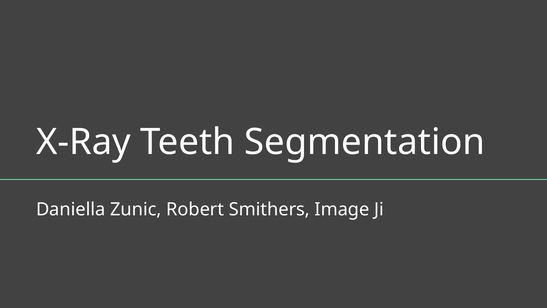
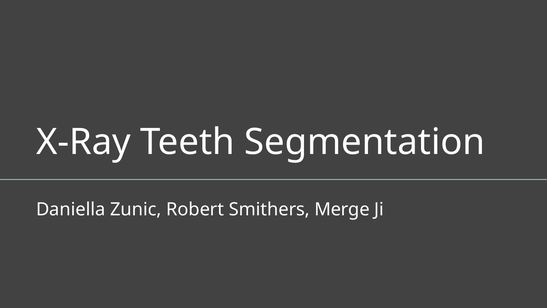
Image: Image -> Merge
